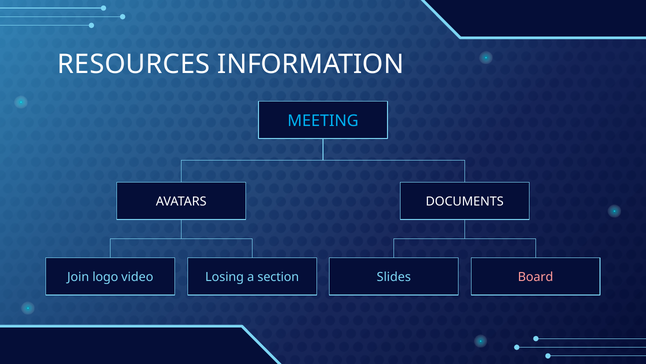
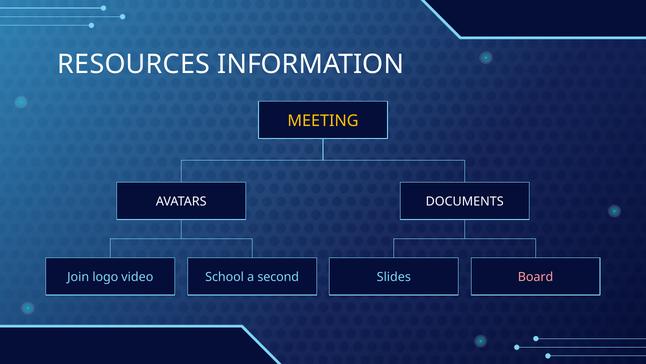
MEETING colour: light blue -> yellow
Losing: Losing -> School
section: section -> second
